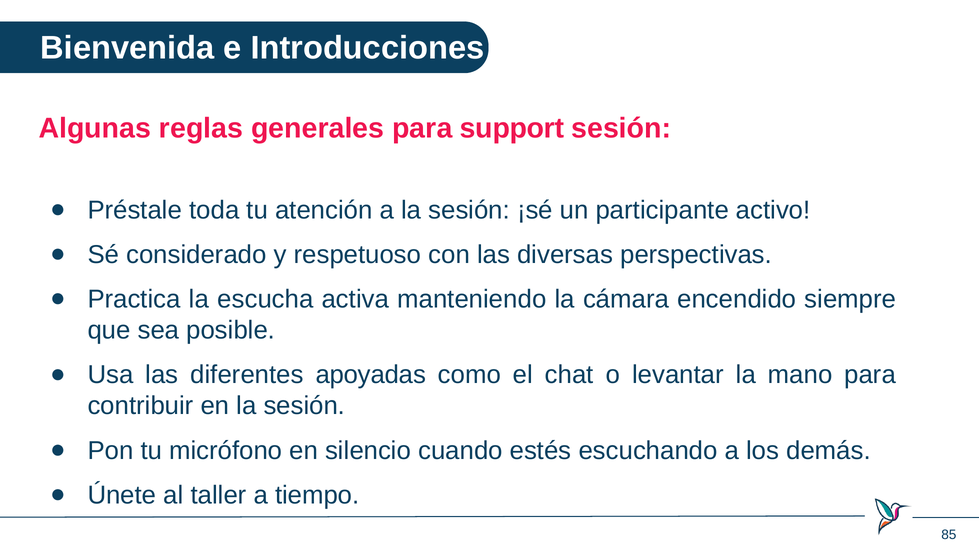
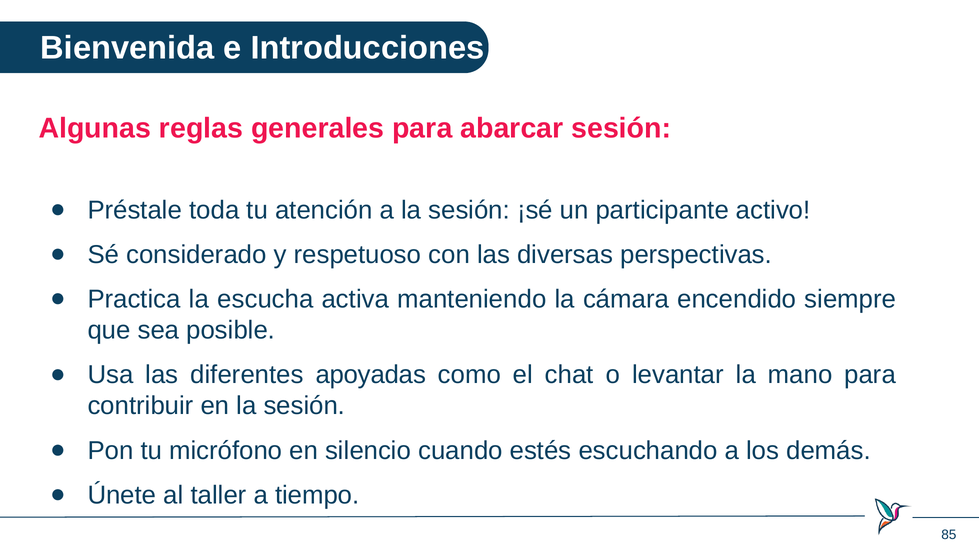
support: support -> abarcar
